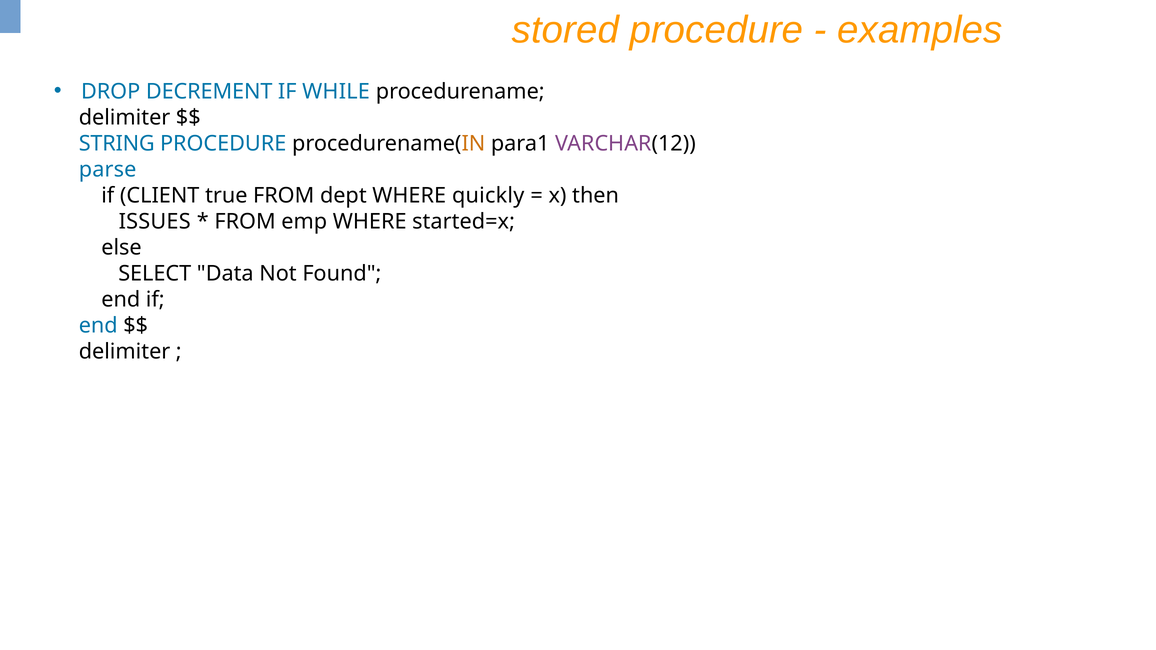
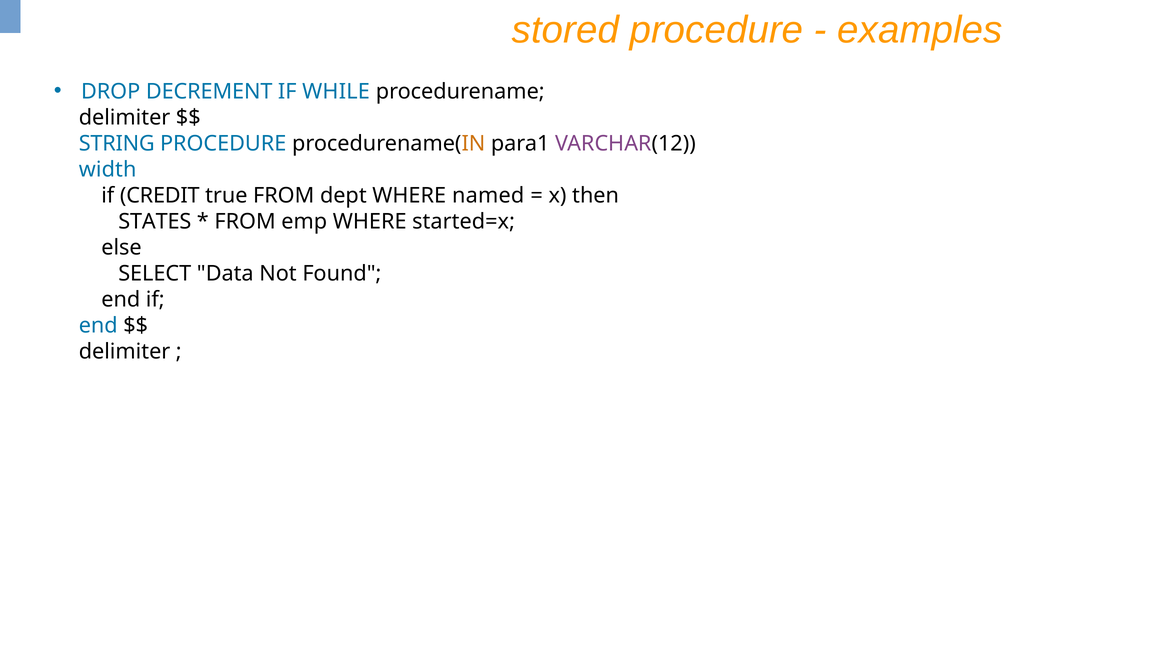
parse: parse -> width
CLIENT: CLIENT -> CREDIT
quickly: quickly -> named
ISSUES: ISSUES -> STATES
